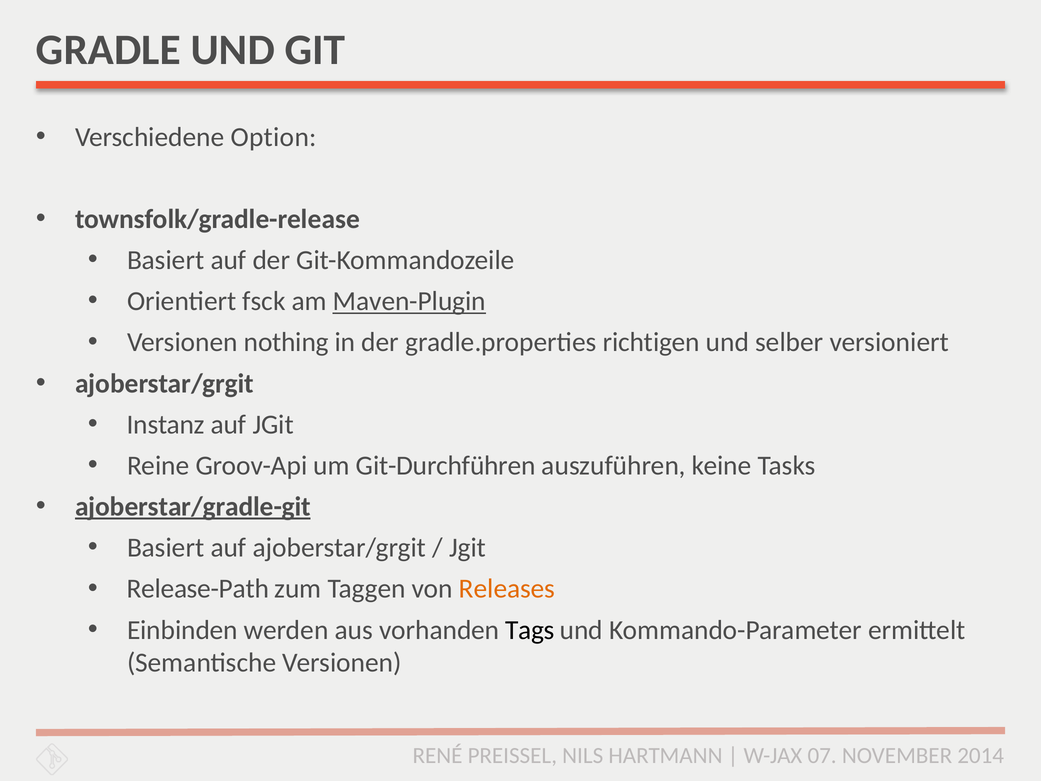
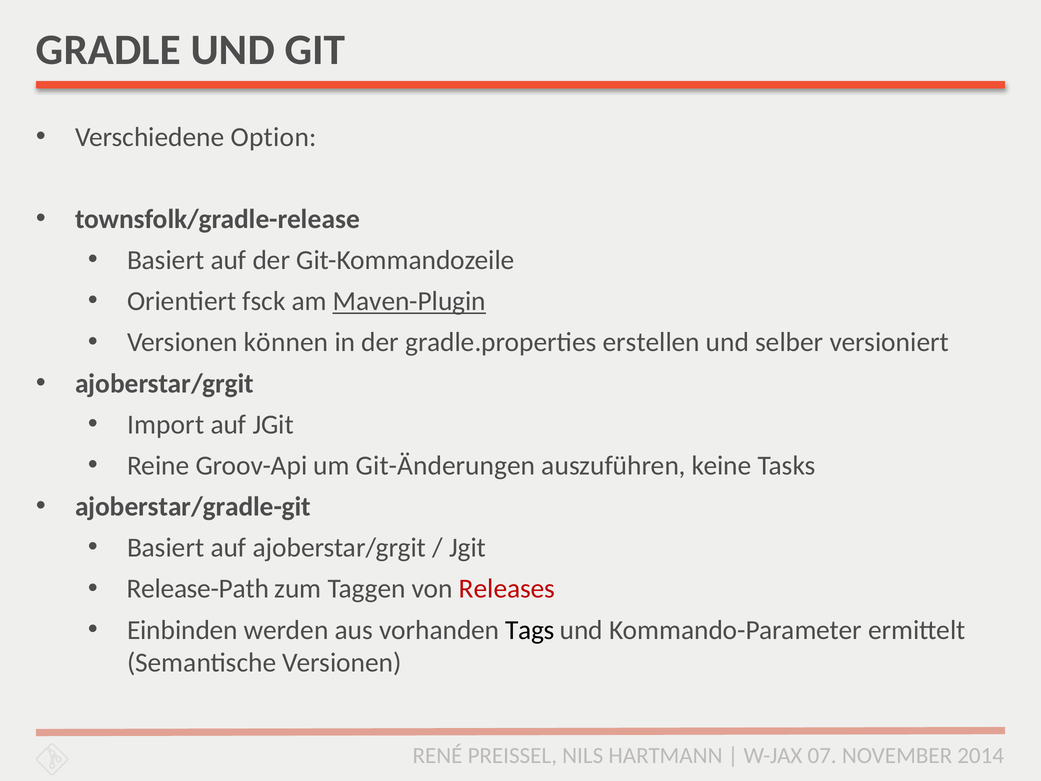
nothing: nothing -> können
richtigen: richtigen -> erstellen
Instanz: Instanz -> Import
Git-Durchführen: Git-Durchführen -> Git-Änderungen
ajoberstar/gradle-git underline: present -> none
Releases colour: orange -> red
